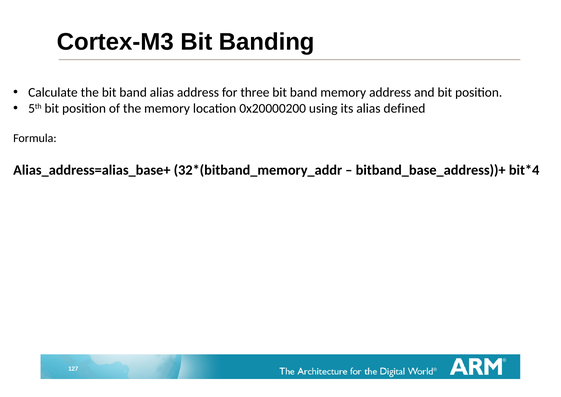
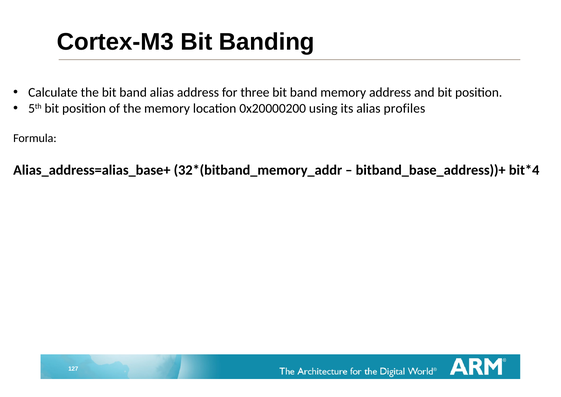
defined: defined -> profiles
